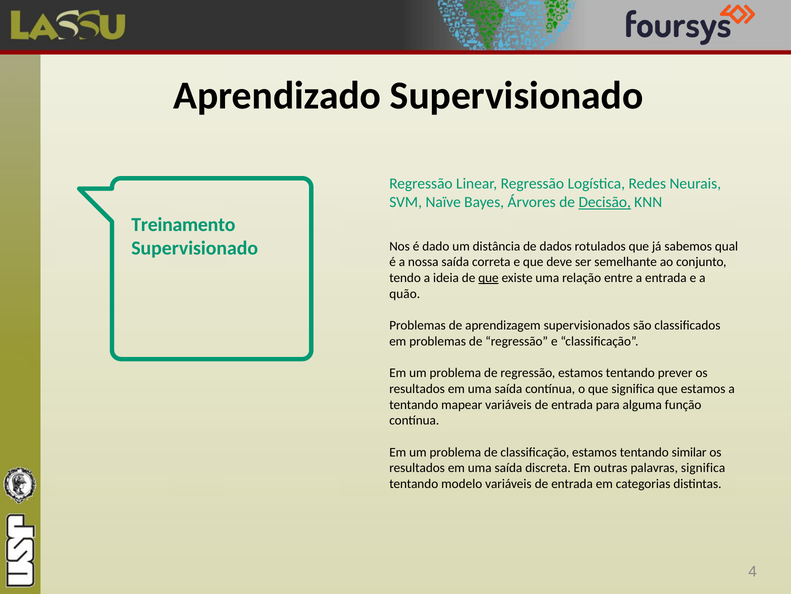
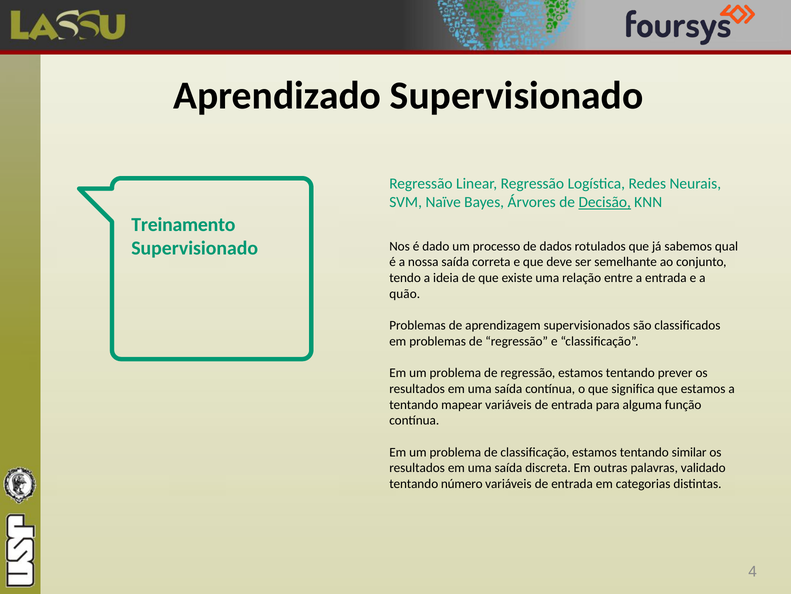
distância: distância -> processo
que at (488, 278) underline: present -> none
palavras significa: significa -> validado
modelo: modelo -> número
